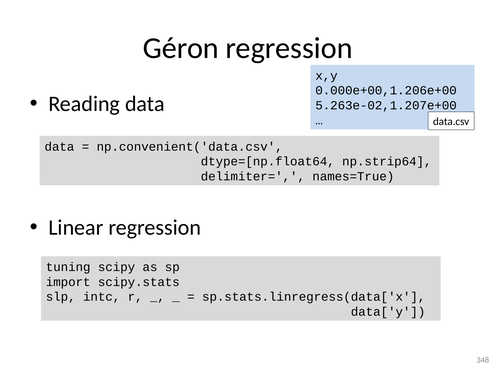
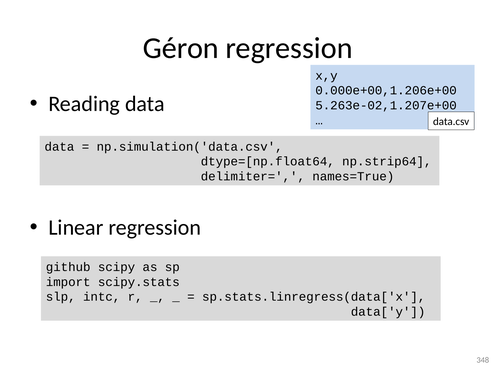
np.convenient('data.csv: np.convenient('data.csv -> np.simulation('data.csv
tuning: tuning -> github
